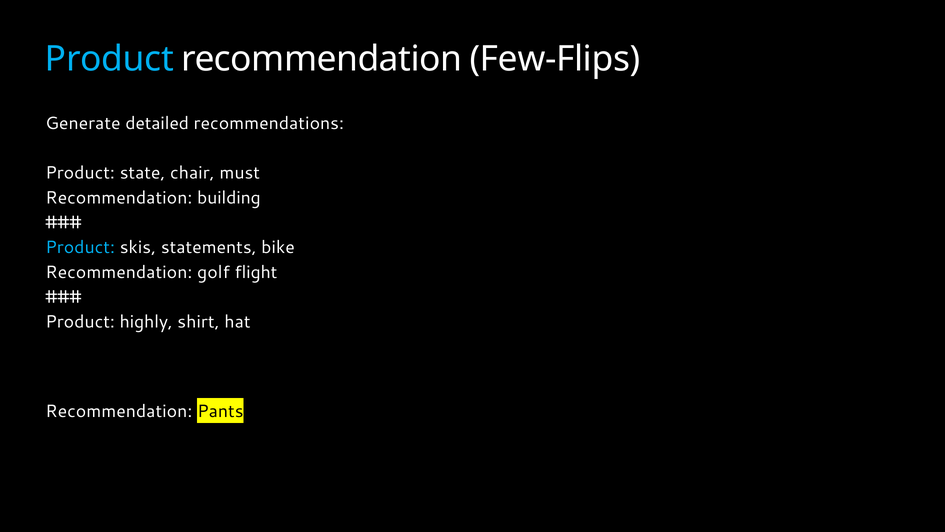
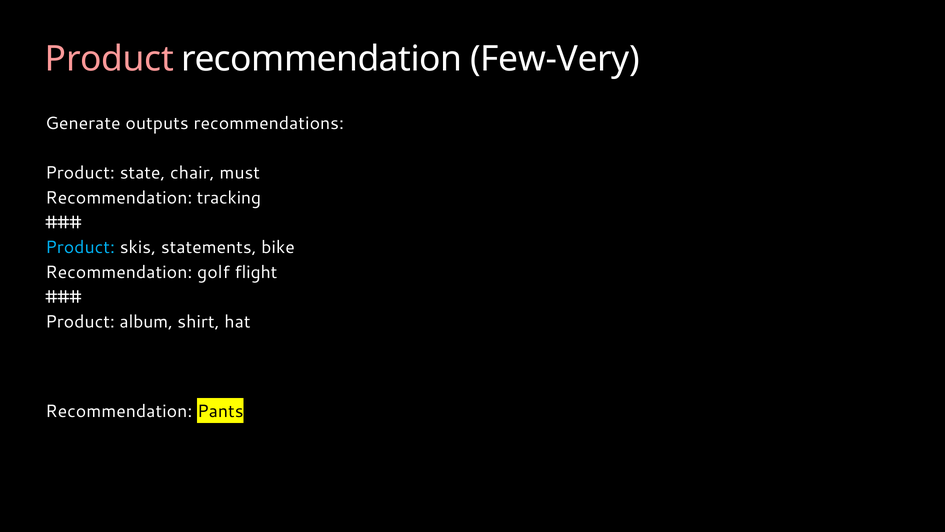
Product at (109, 59) colour: light blue -> pink
Few-Flips: Few-Flips -> Few-Very
detailed: detailed -> outputs
building: building -> tracking
highly: highly -> album
